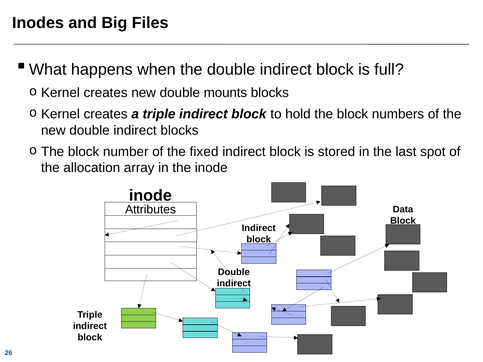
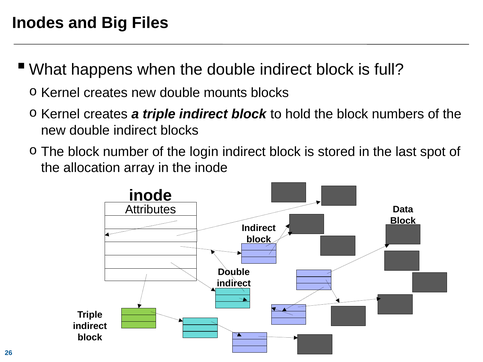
fixed: fixed -> login
